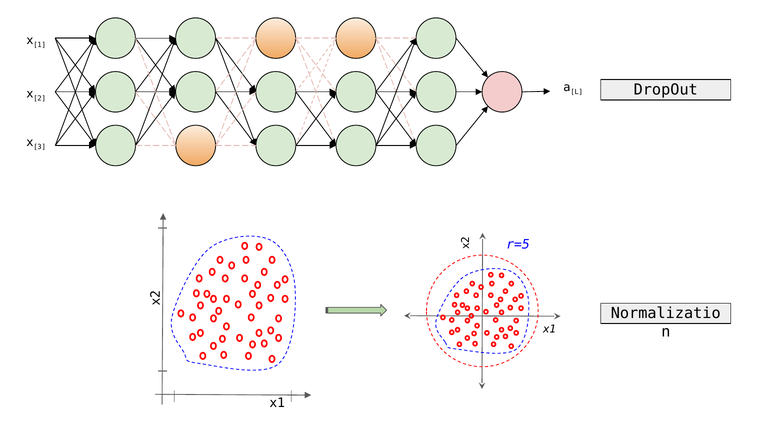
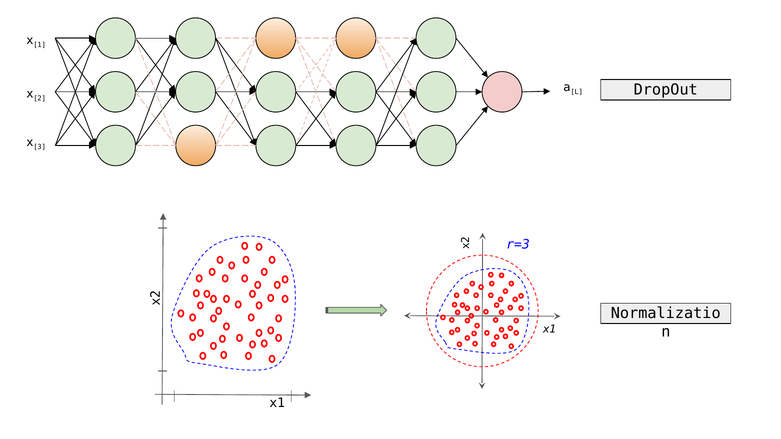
r=5: r=5 -> r=3
